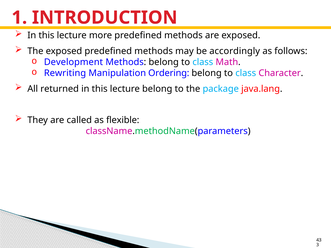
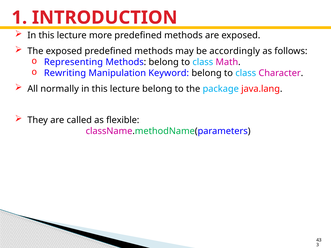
Development: Development -> Representing
Ordering: Ordering -> Keyword
returned: returned -> normally
